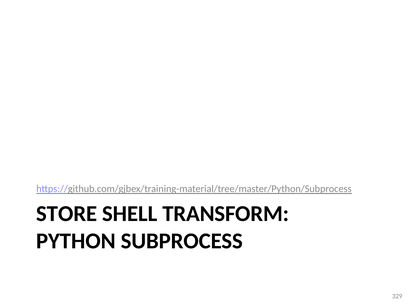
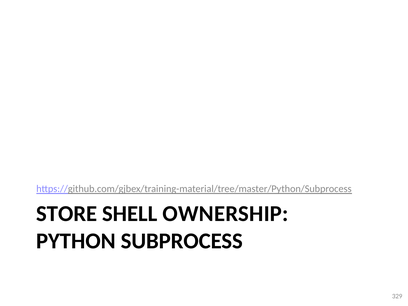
TRANSFORM: TRANSFORM -> OWNERSHIP
